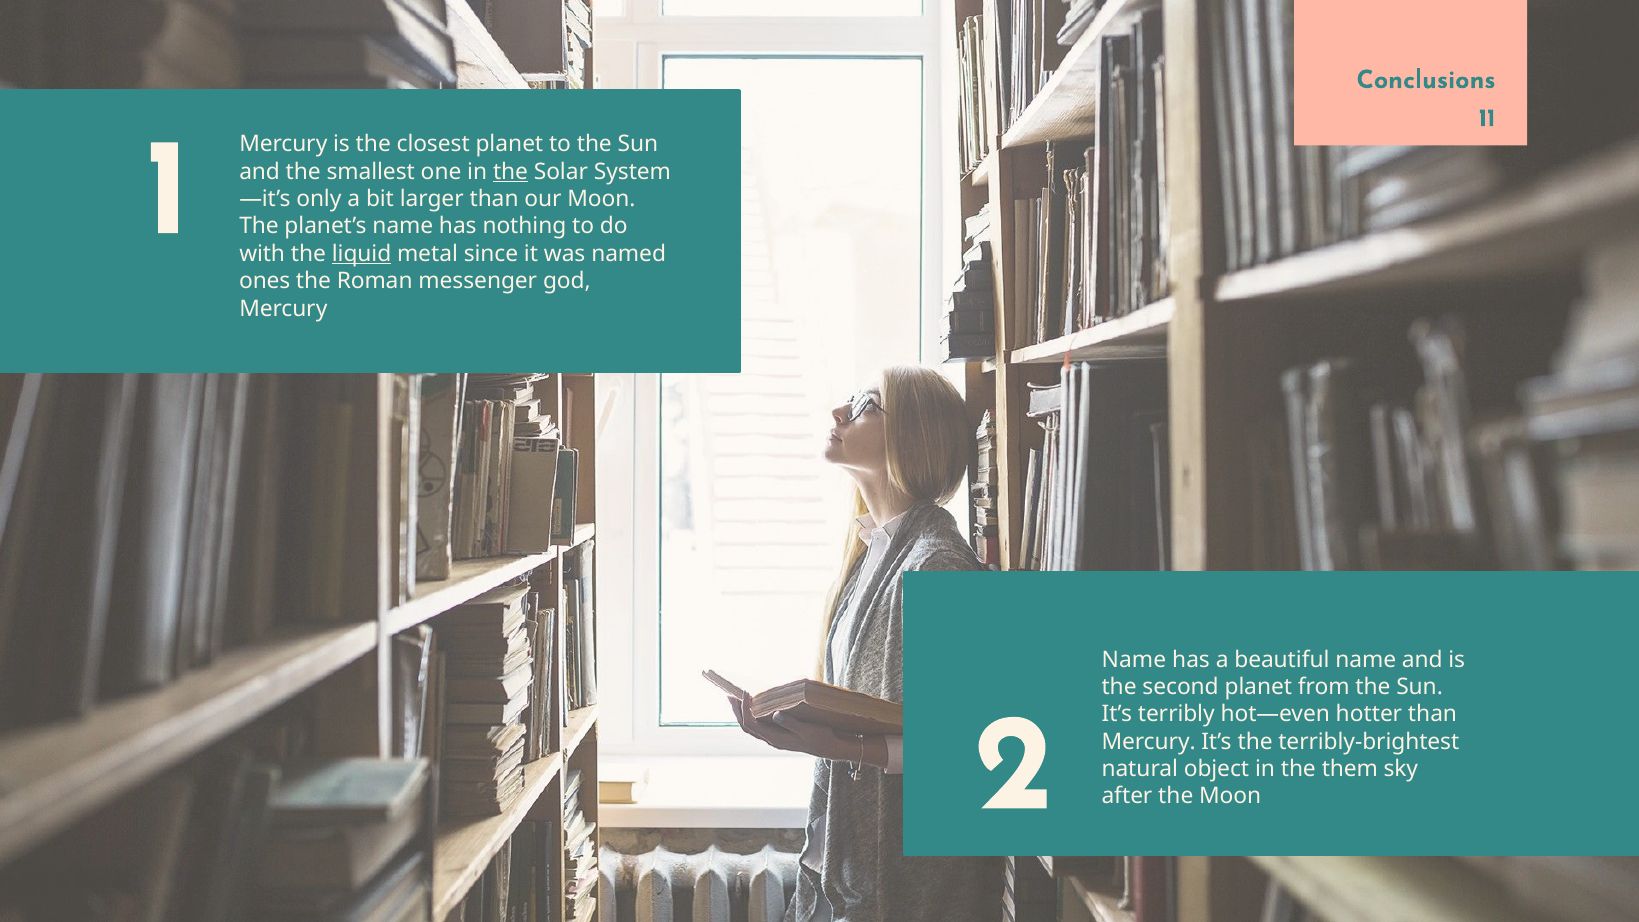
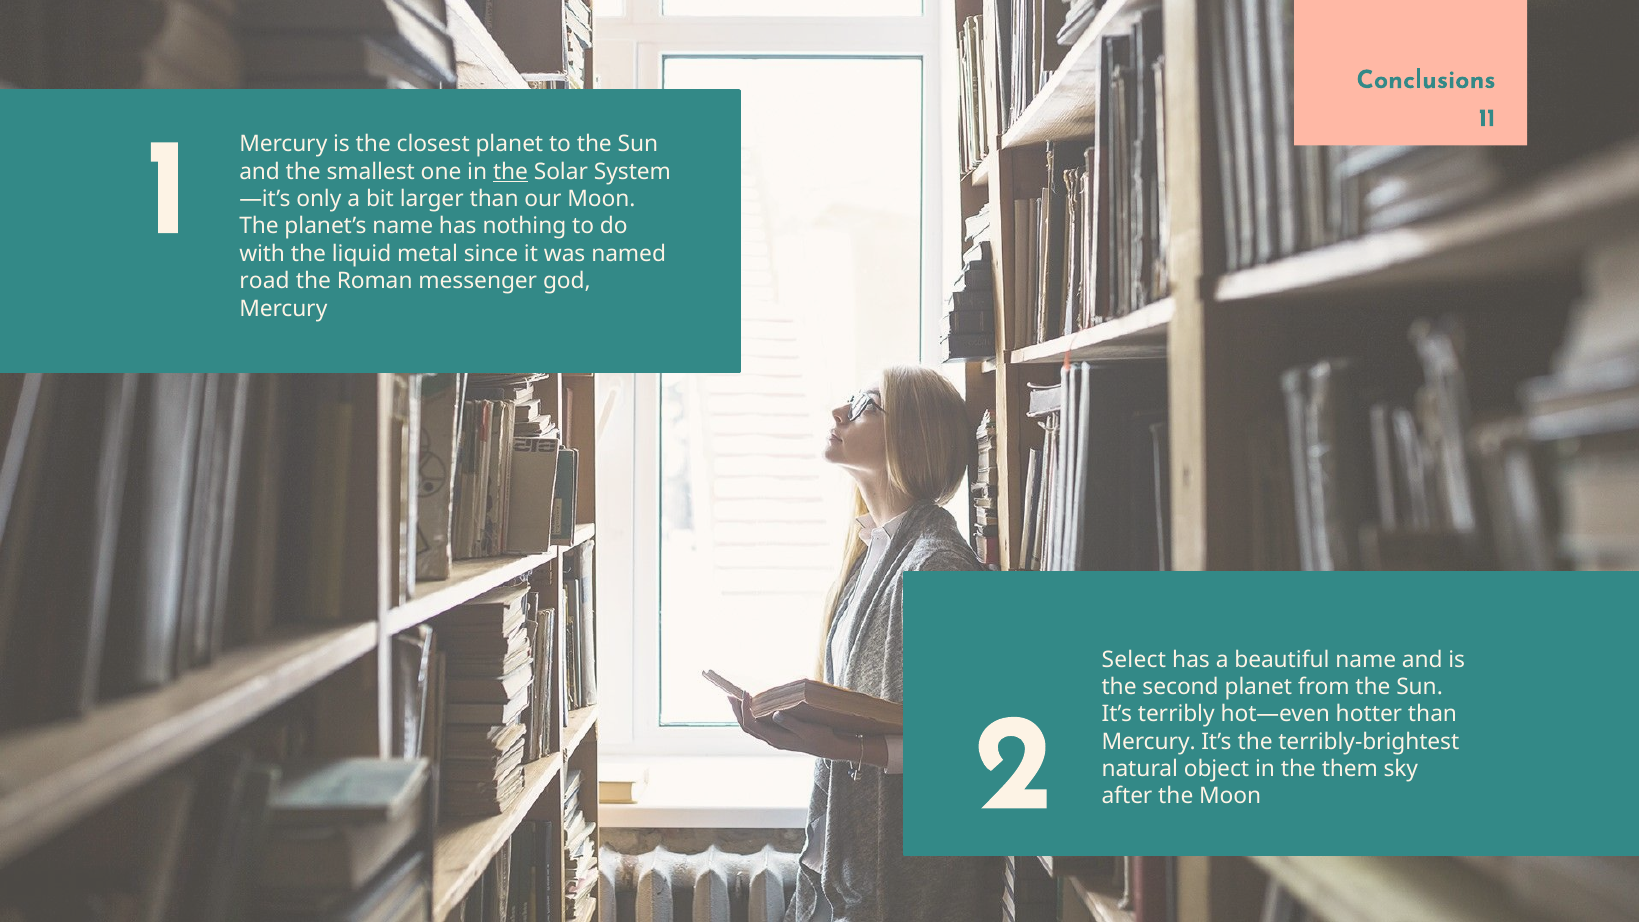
liquid underline: present -> none
ones: ones -> road
Name at (1134, 660): Name -> Select
